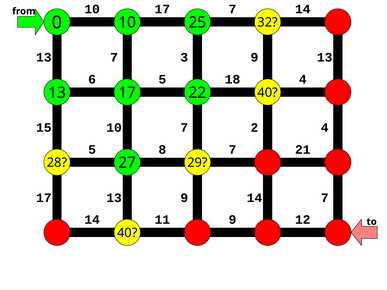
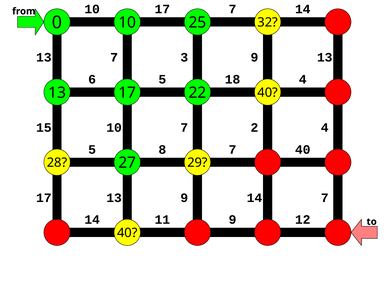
7 21: 21 -> 40
